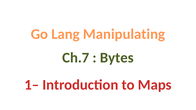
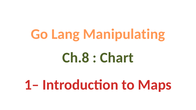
Ch.7: Ch.7 -> Ch.8
Bytes: Bytes -> Chart
